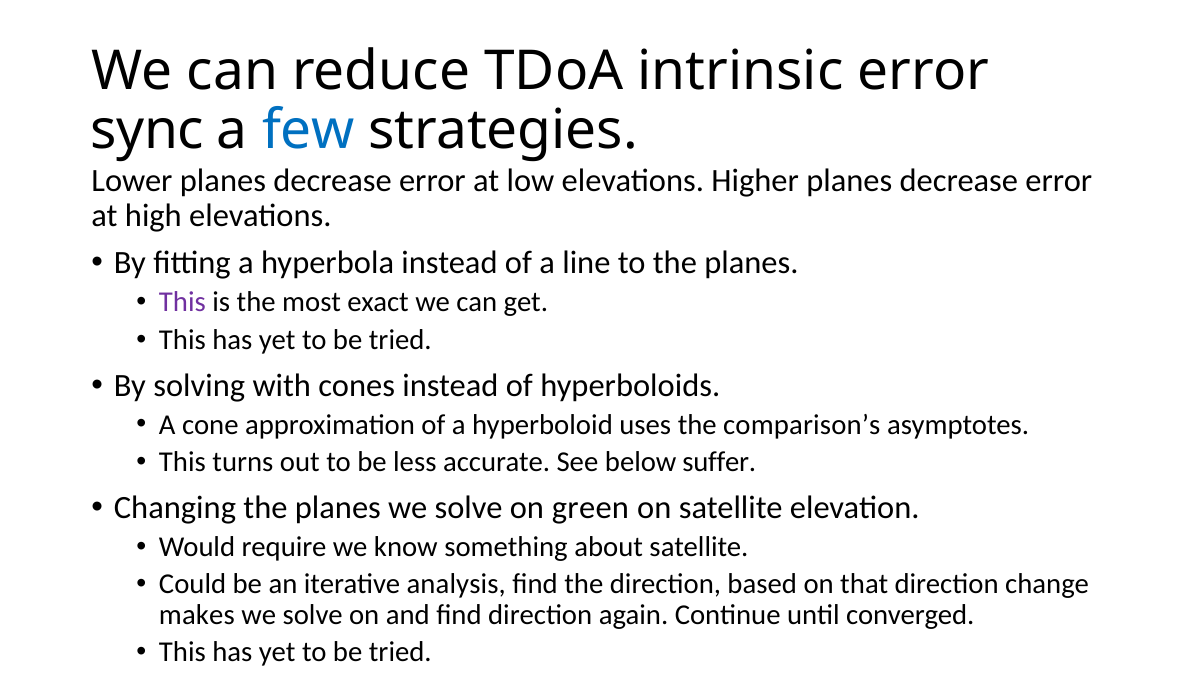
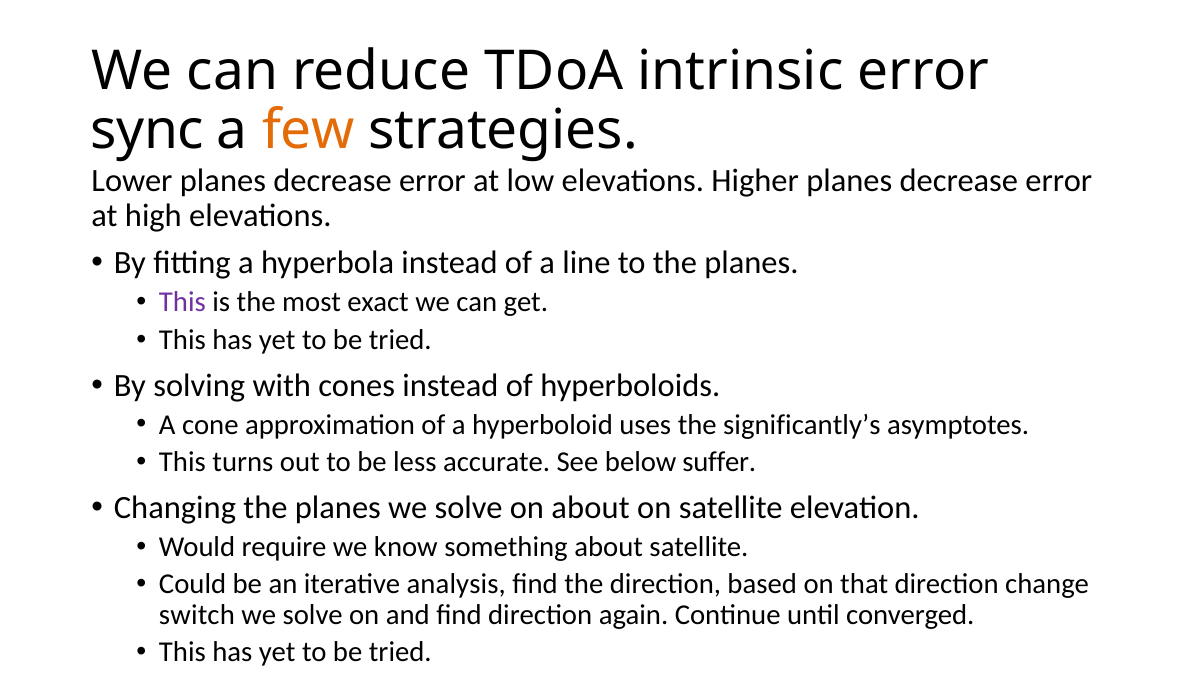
few colour: blue -> orange
comparison’s: comparison’s -> significantly’s
on green: green -> about
makes: makes -> switch
